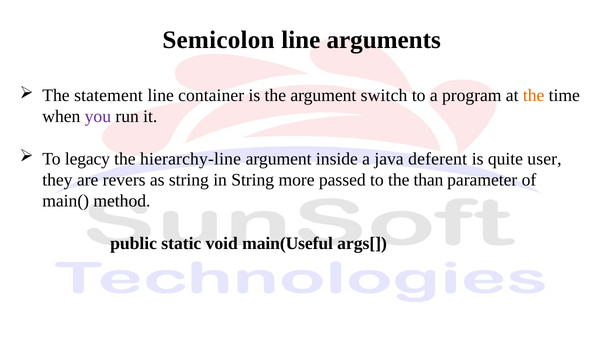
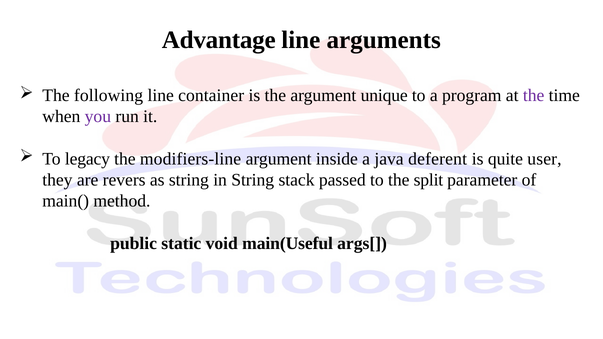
Semicolon: Semicolon -> Advantage
statement: statement -> following
switch: switch -> unique
the at (534, 96) colour: orange -> purple
hierarchy-line: hierarchy-line -> modifiers-line
more: more -> stack
than: than -> split
